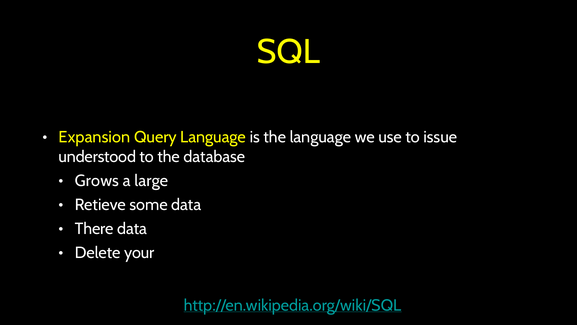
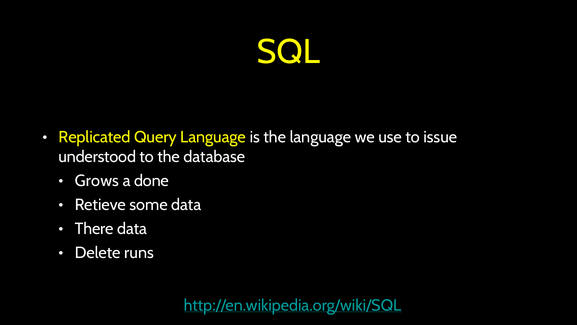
Expansion: Expansion -> Replicated
large: large -> done
your: your -> runs
